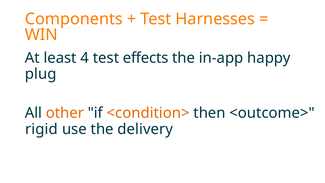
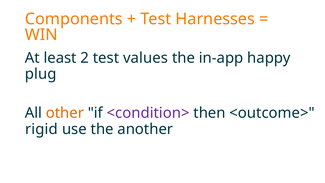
4: 4 -> 2
effects: effects -> values
<condition> colour: orange -> purple
delivery: delivery -> another
